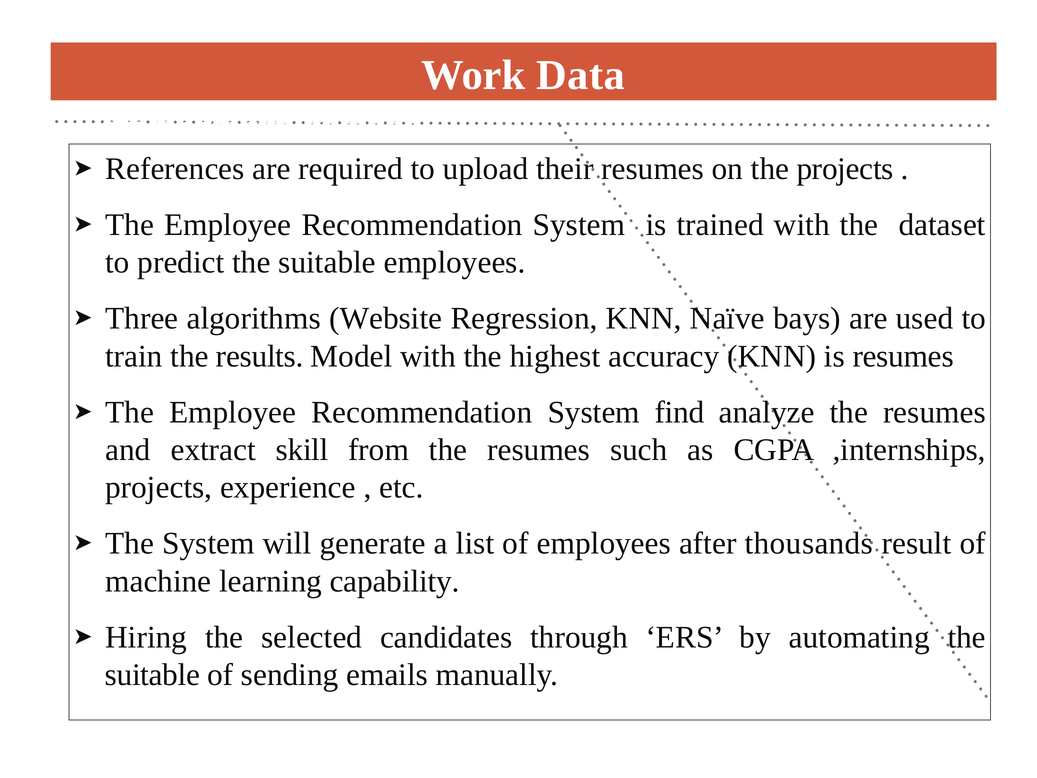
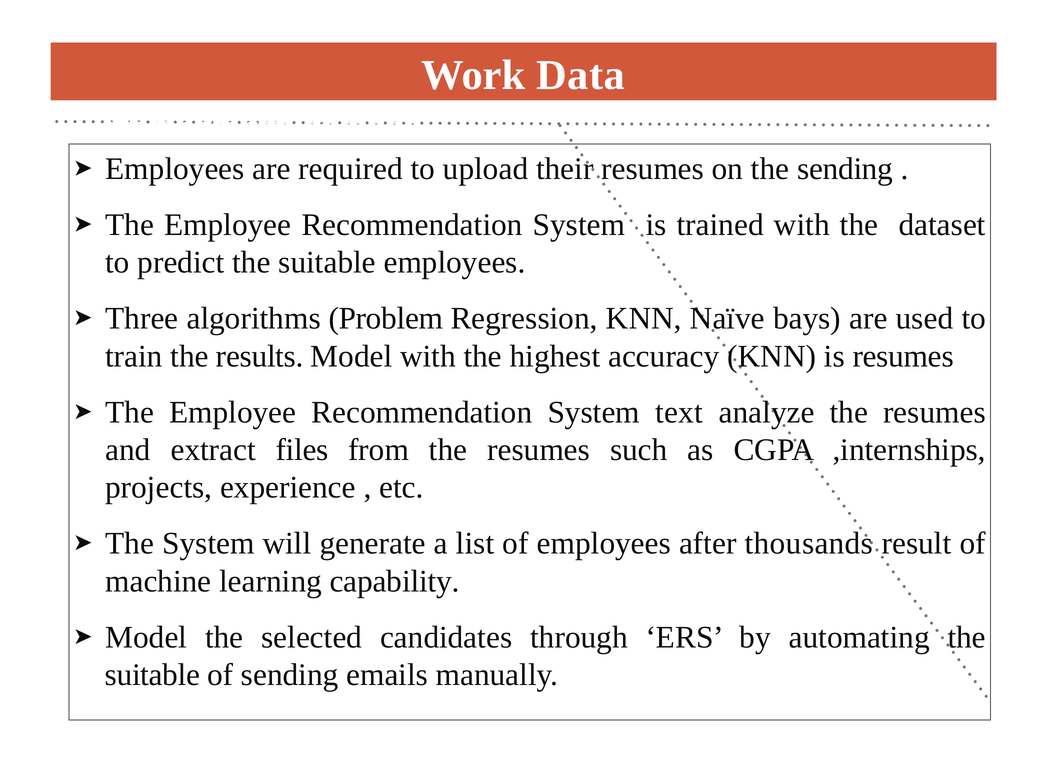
References at (175, 169): References -> Employees
the projects: projects -> sending
Website: Website -> Problem
find: find -> text
skill: skill -> files
Hiring at (146, 637): Hiring -> Model
